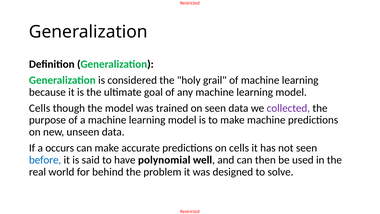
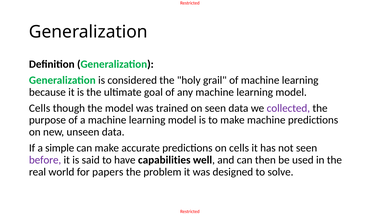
occurs: occurs -> simple
before colour: blue -> purple
polynomial: polynomial -> capabilities
behind: behind -> papers
